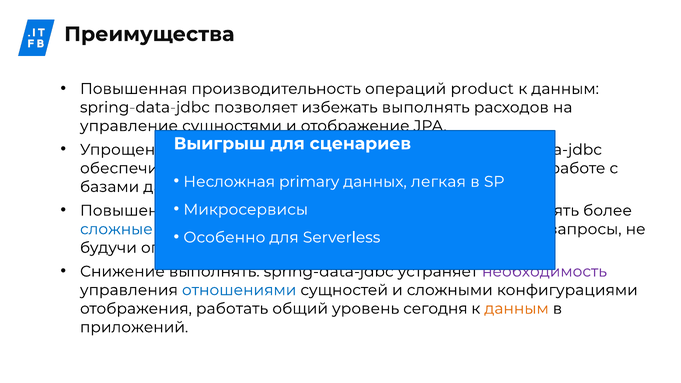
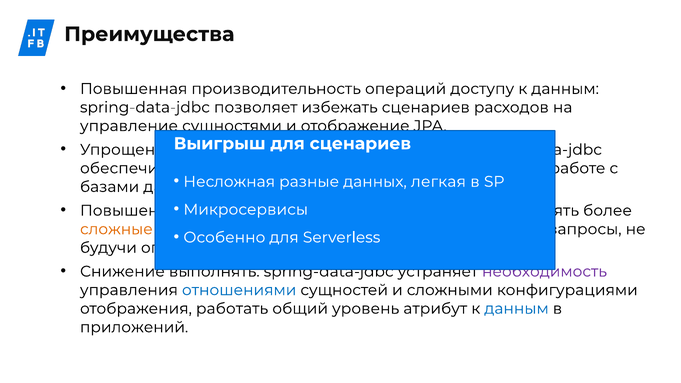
product: product -> доступу
избежать выполнять: выполнять -> сценариев
primary: primary -> разные
сложные colour: blue -> orange
сегодня: сегодня -> атрибут
данным at (517, 309) colour: orange -> blue
